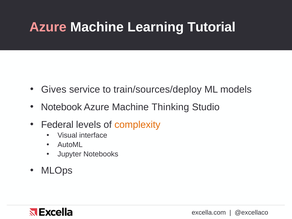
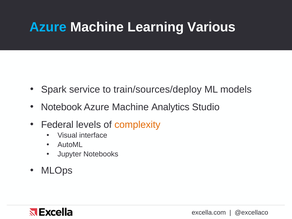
Azure at (48, 27) colour: pink -> light blue
Tutorial: Tutorial -> Various
Gives: Gives -> Spark
Thinking: Thinking -> Analytics
